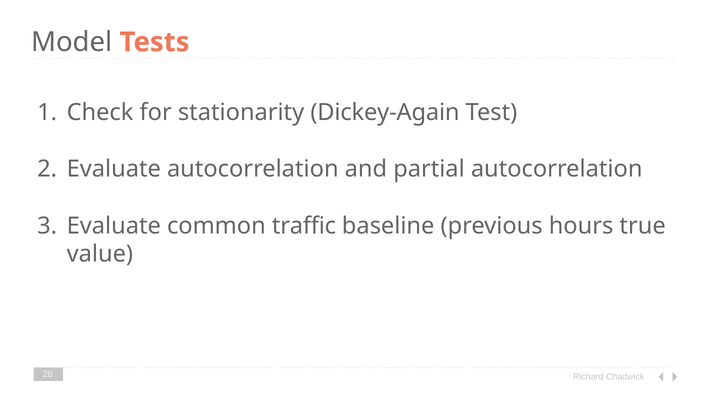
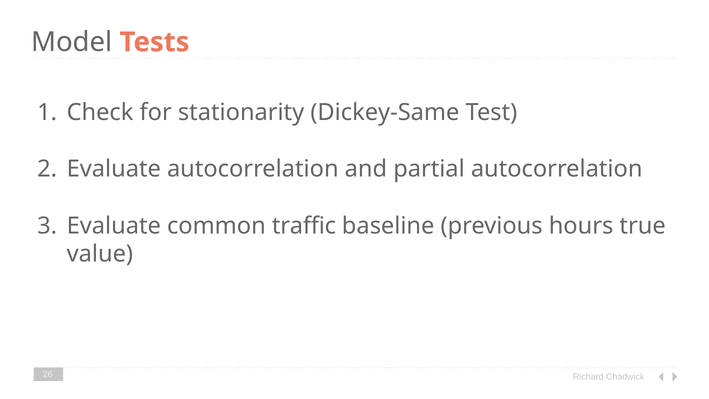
Dickey-Again: Dickey-Again -> Dickey-Same
